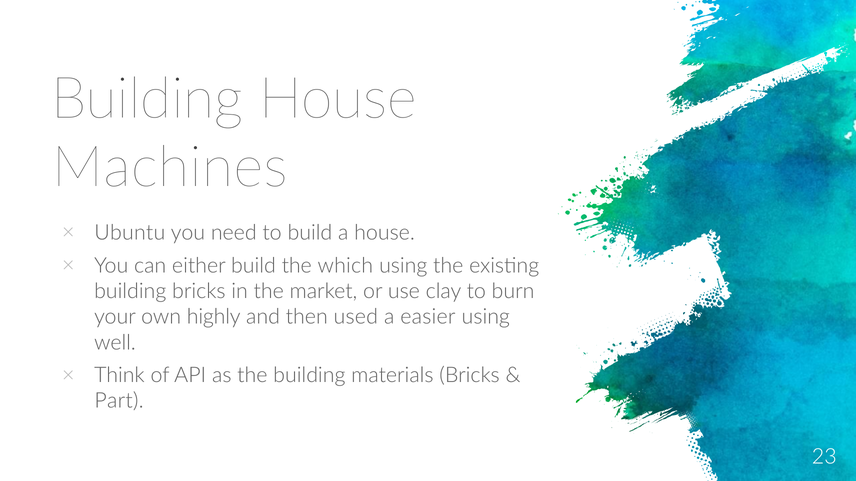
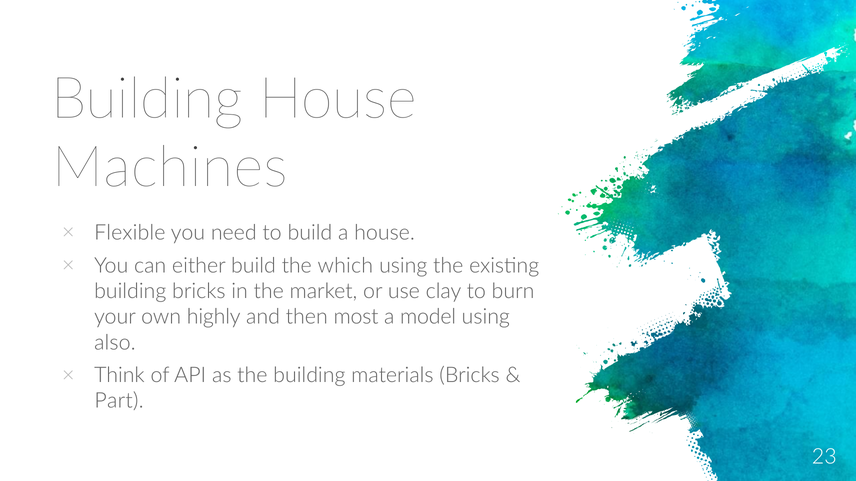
Ubuntu: Ubuntu -> Flexible
used: used -> most
easier: easier -> model
well: well -> also
